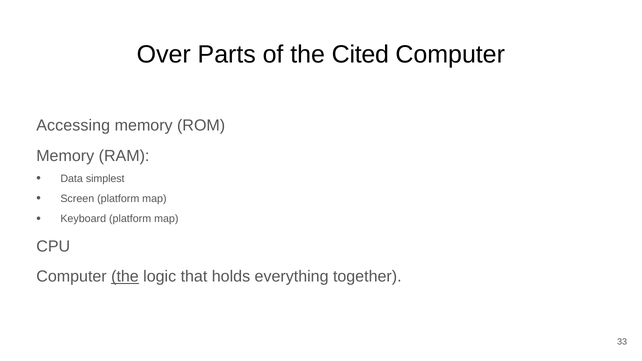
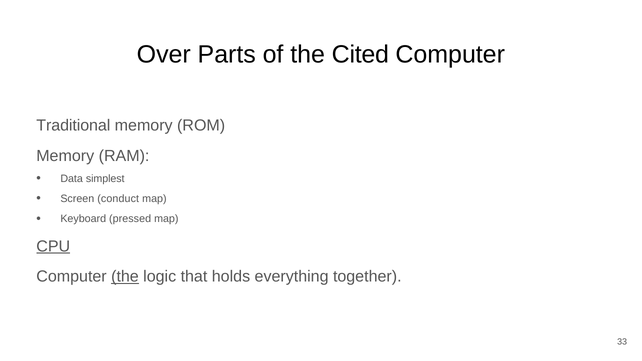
Accessing: Accessing -> Traditional
Screen platform: platform -> conduct
Keyboard platform: platform -> pressed
CPU underline: none -> present
